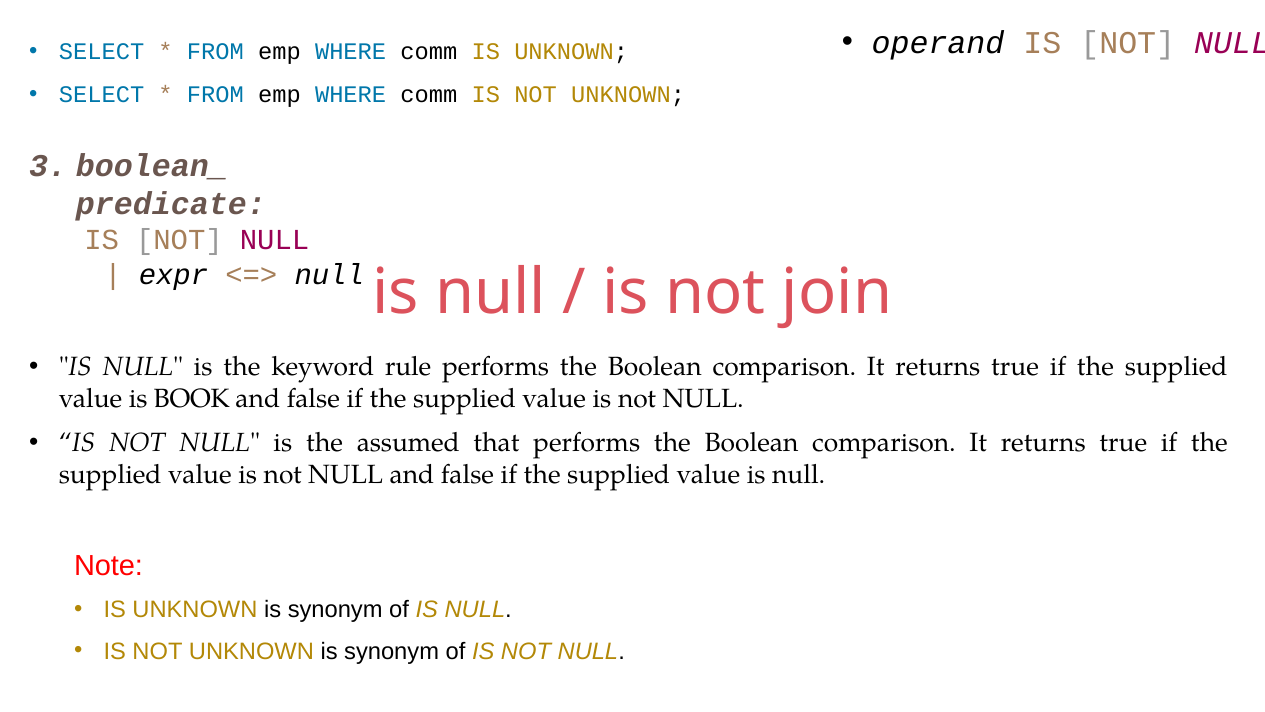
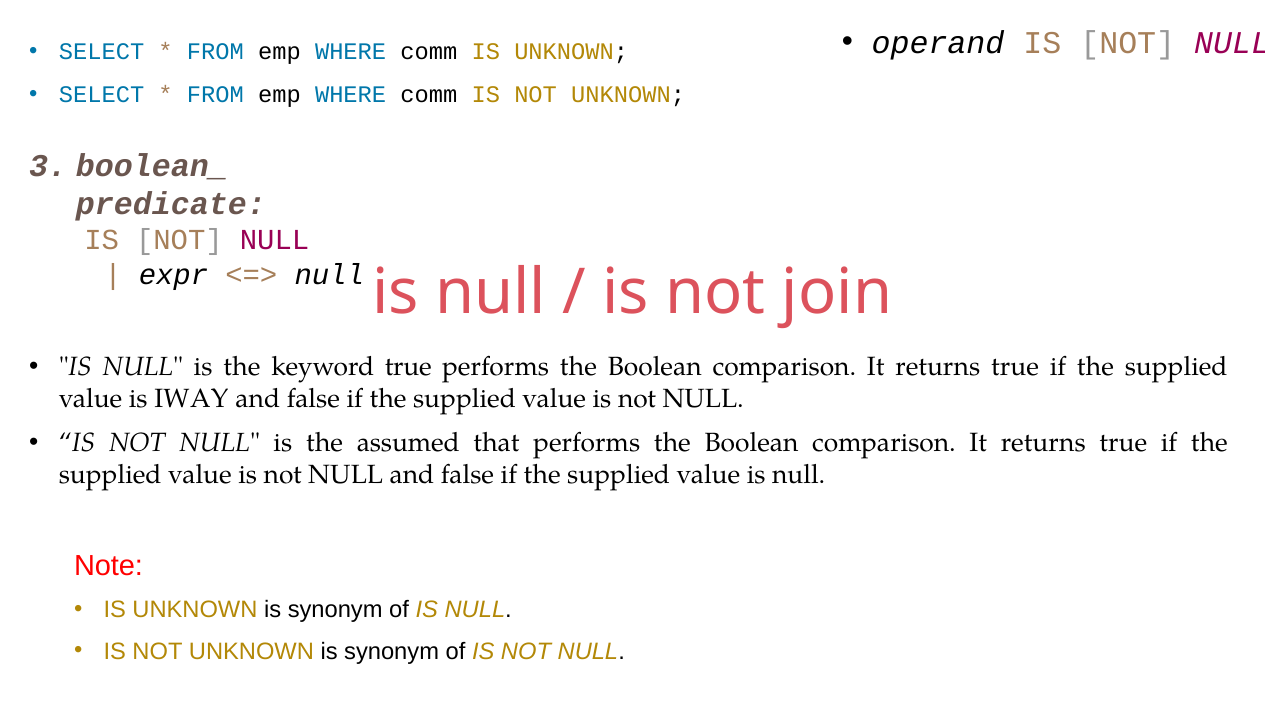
keyword rule: rule -> true
BOOK: BOOK -> IWAY
